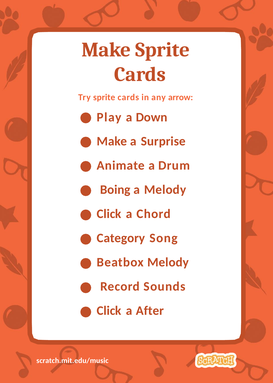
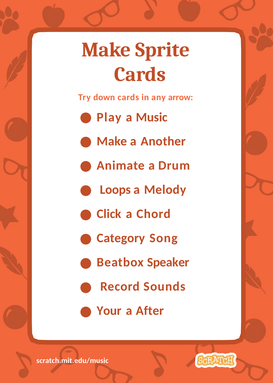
Try sprite: sprite -> down
a Down: Down -> Music
Surprise: Surprise -> Another
Boing: Boing -> Loops
Beatbox Melody: Melody -> Speaker
Click at (109, 310): Click -> Your
